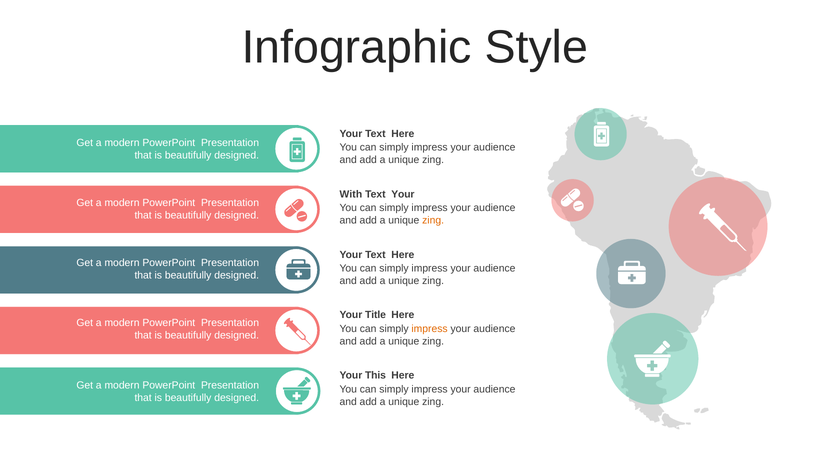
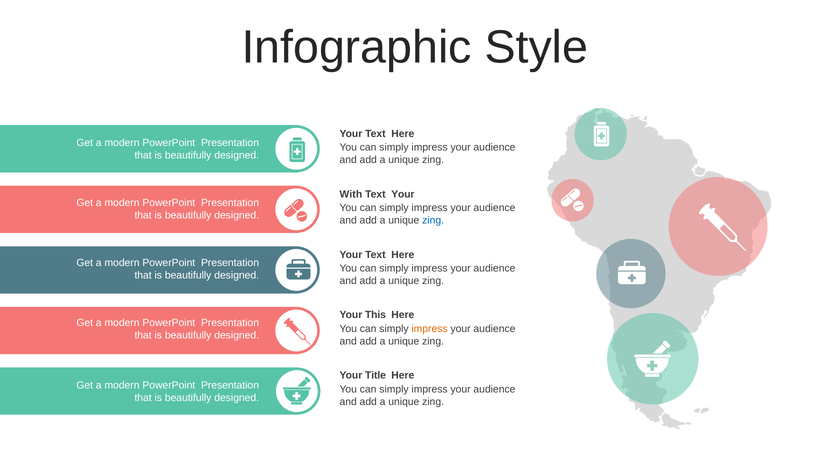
zing at (433, 220) colour: orange -> blue
Title: Title -> This
This: This -> Title
